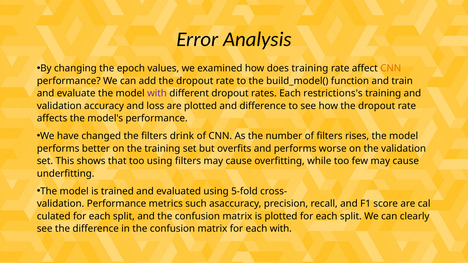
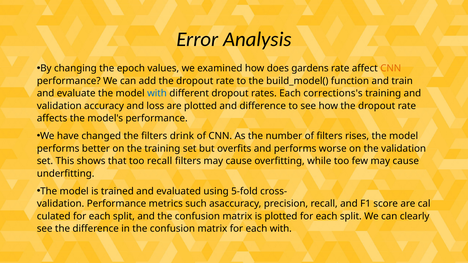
does training: training -> gardens
with at (157, 93) colour: purple -> blue
restrictions's: restrictions's -> corrections's
too using: using -> recall
